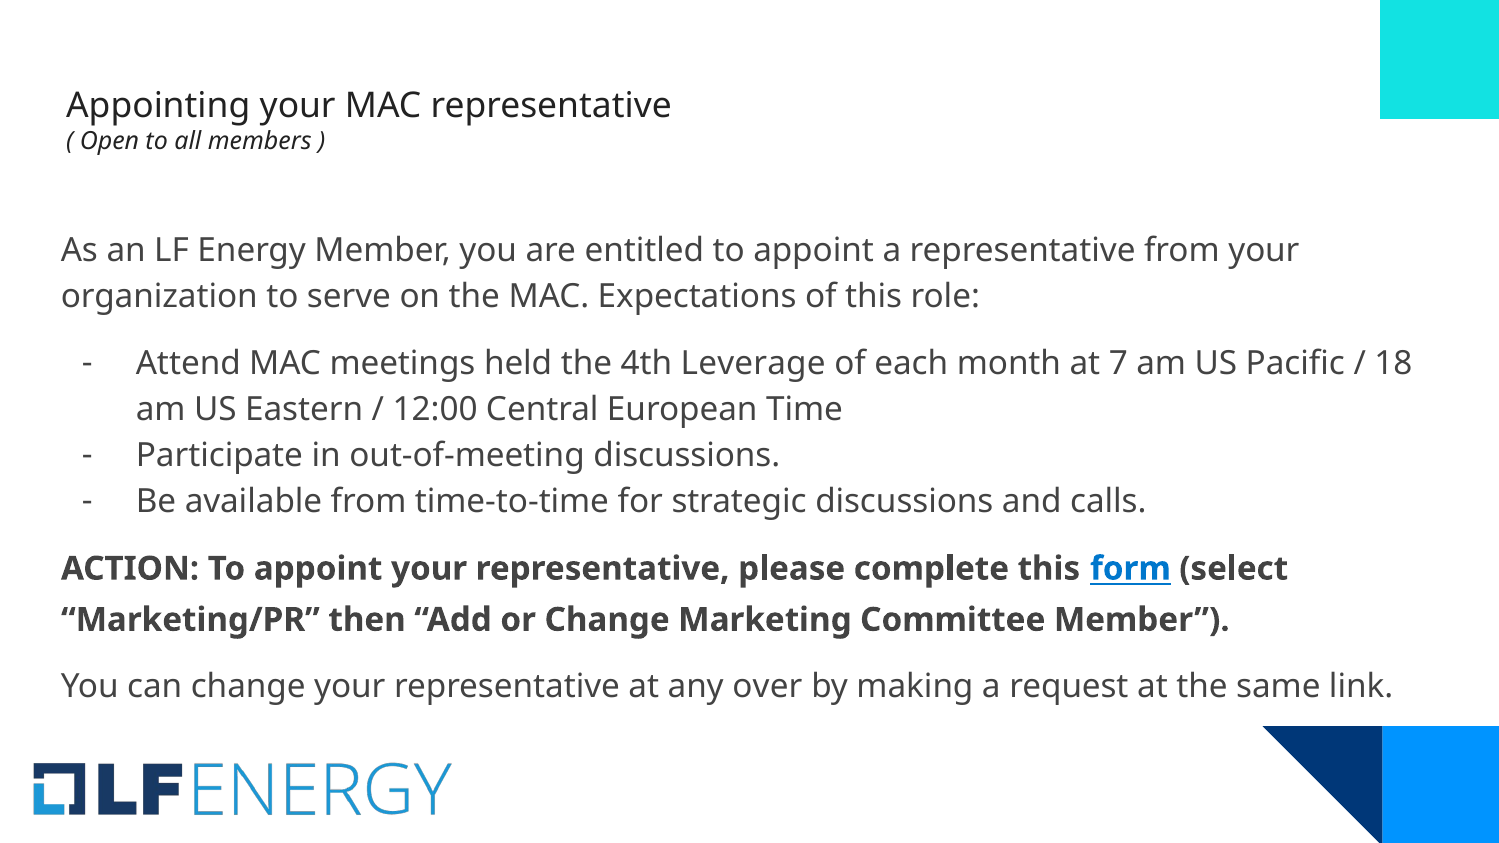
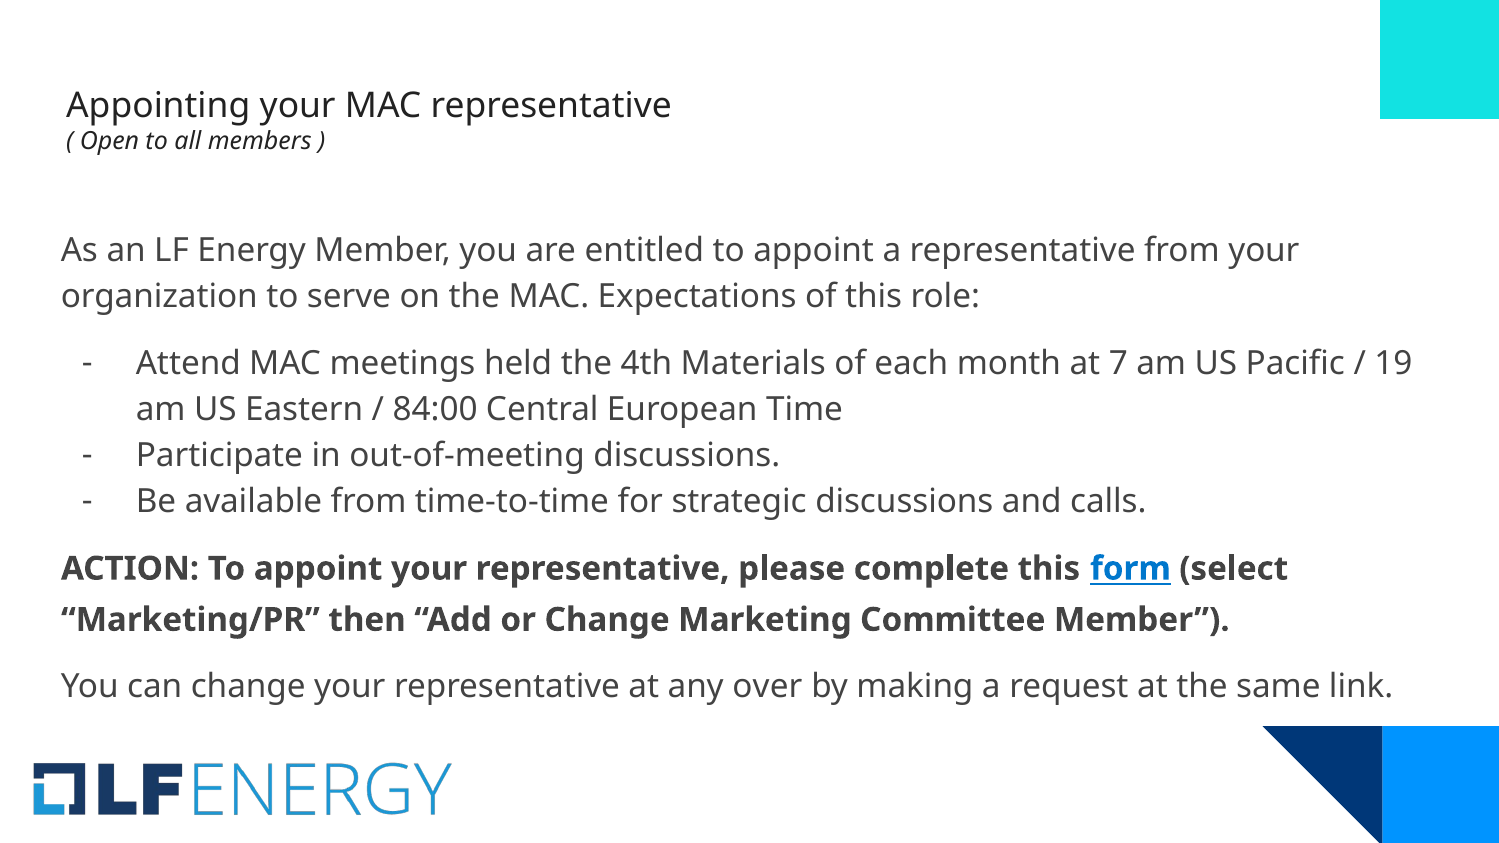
Leverage: Leverage -> Materials
18: 18 -> 19
12:00: 12:00 -> 84:00
